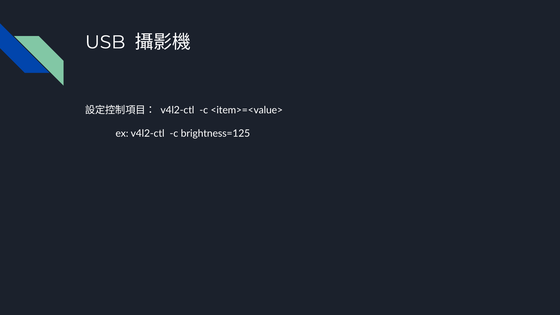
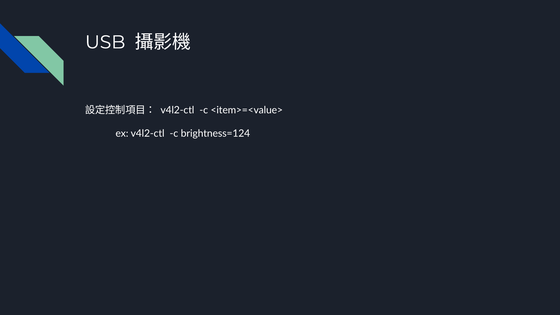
brightness=125: brightness=125 -> brightness=124
